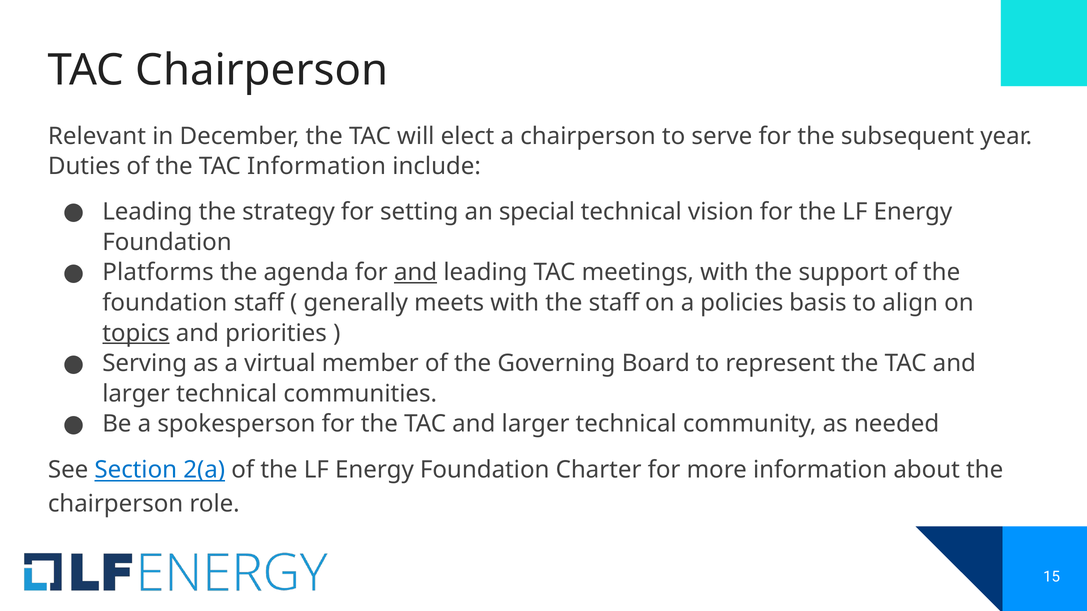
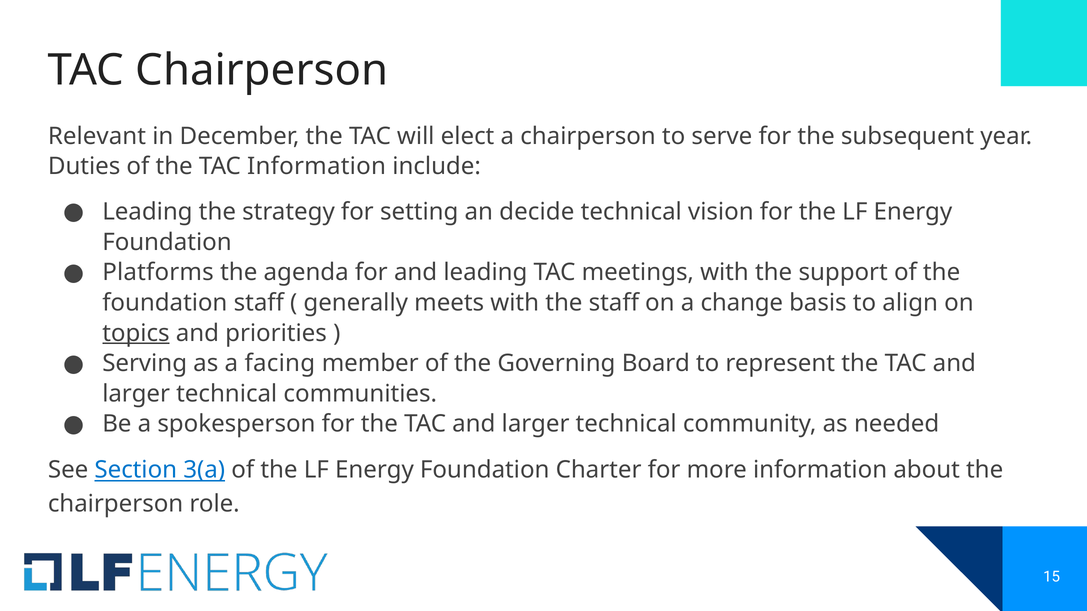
special: special -> decide
and at (416, 273) underline: present -> none
policies: policies -> change
virtual: virtual -> facing
2(a: 2(a -> 3(a
